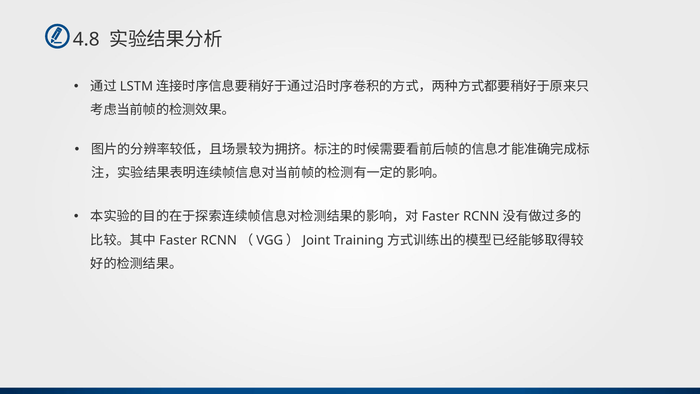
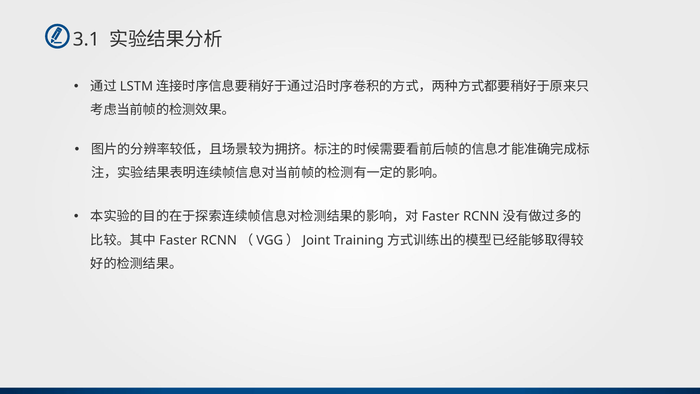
4.8: 4.8 -> 3.1
